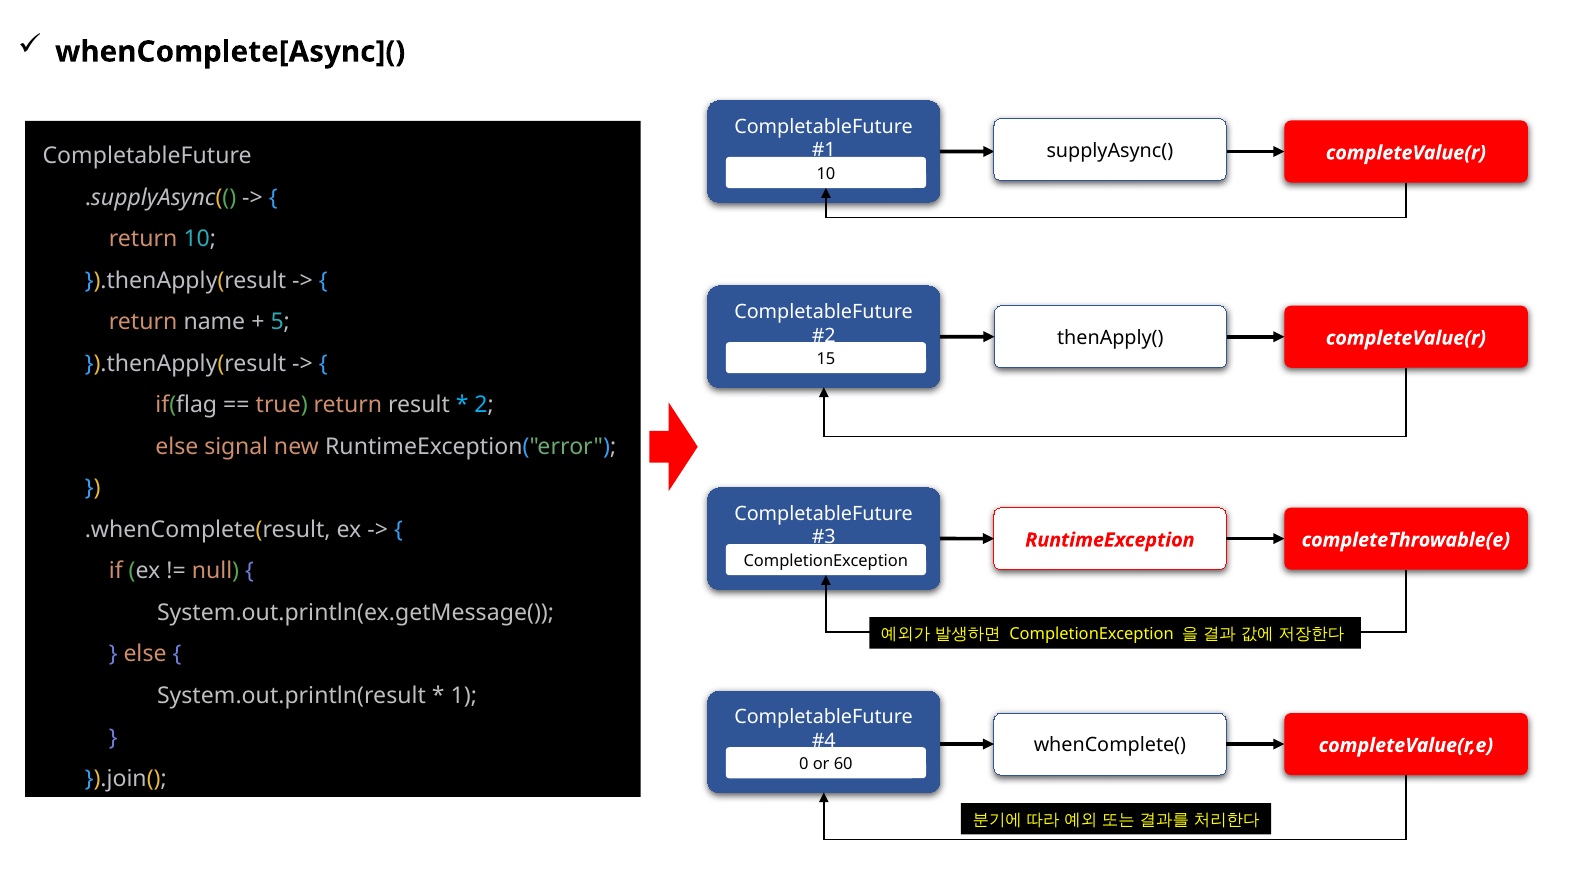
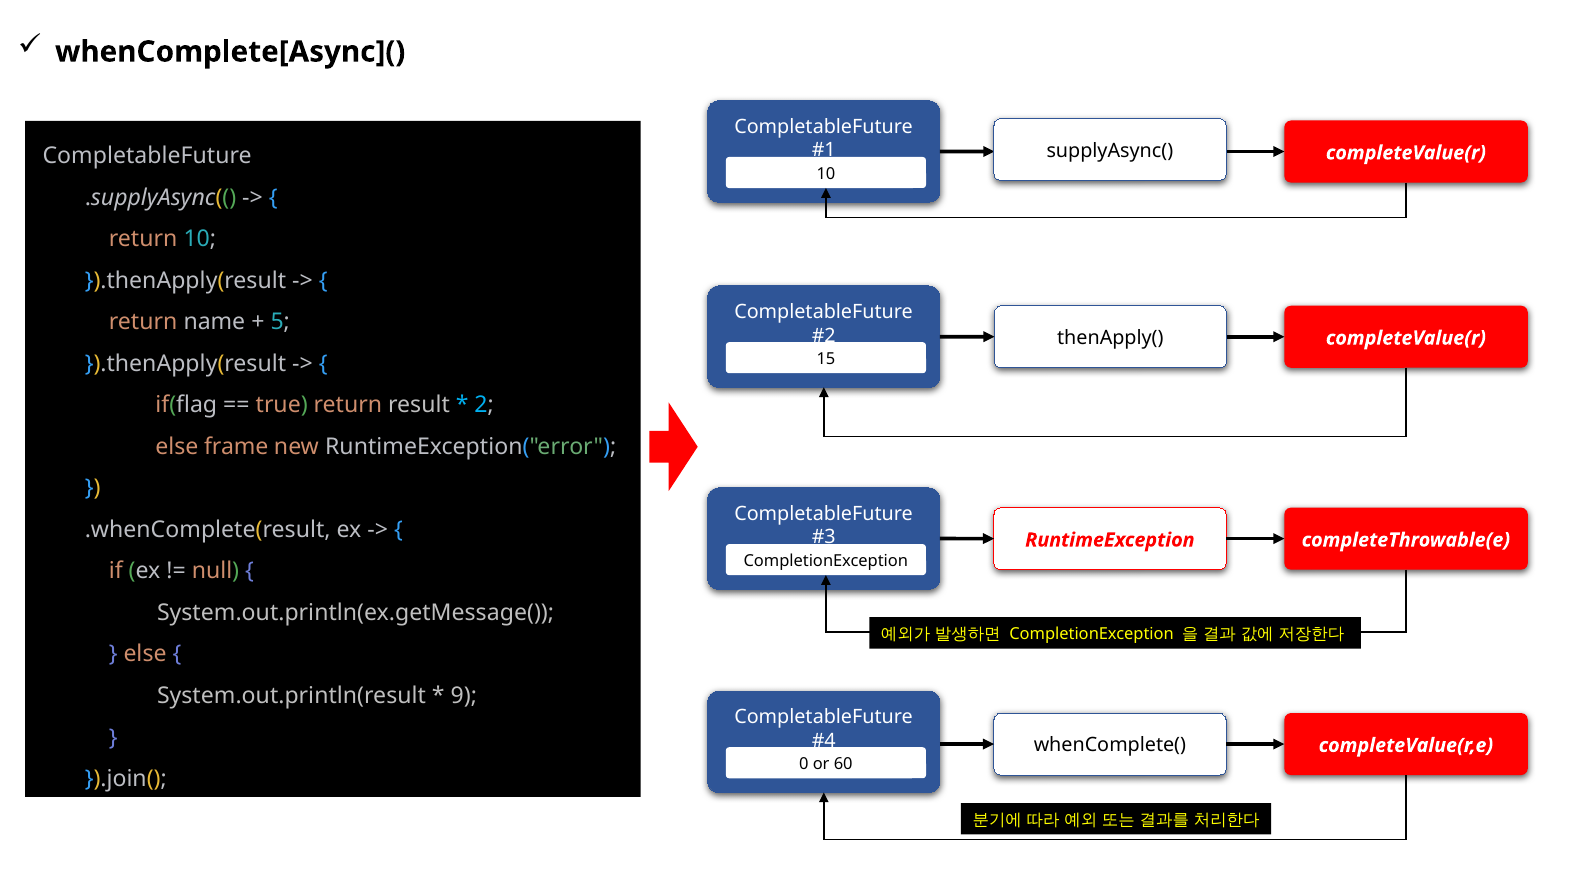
signal: signal -> frame
1: 1 -> 9
